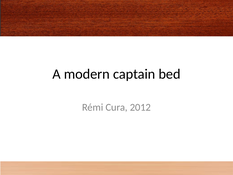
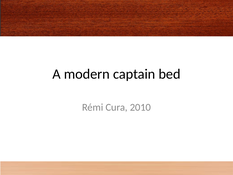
2012: 2012 -> 2010
